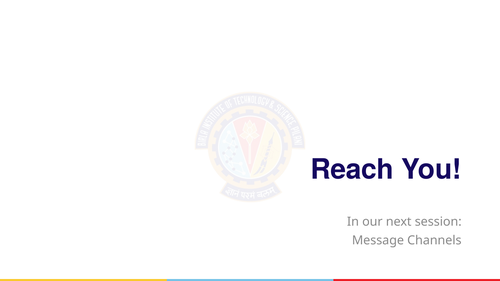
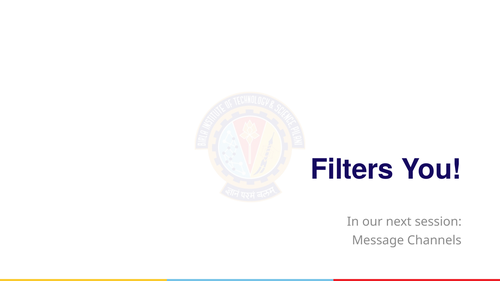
Reach: Reach -> Filters
